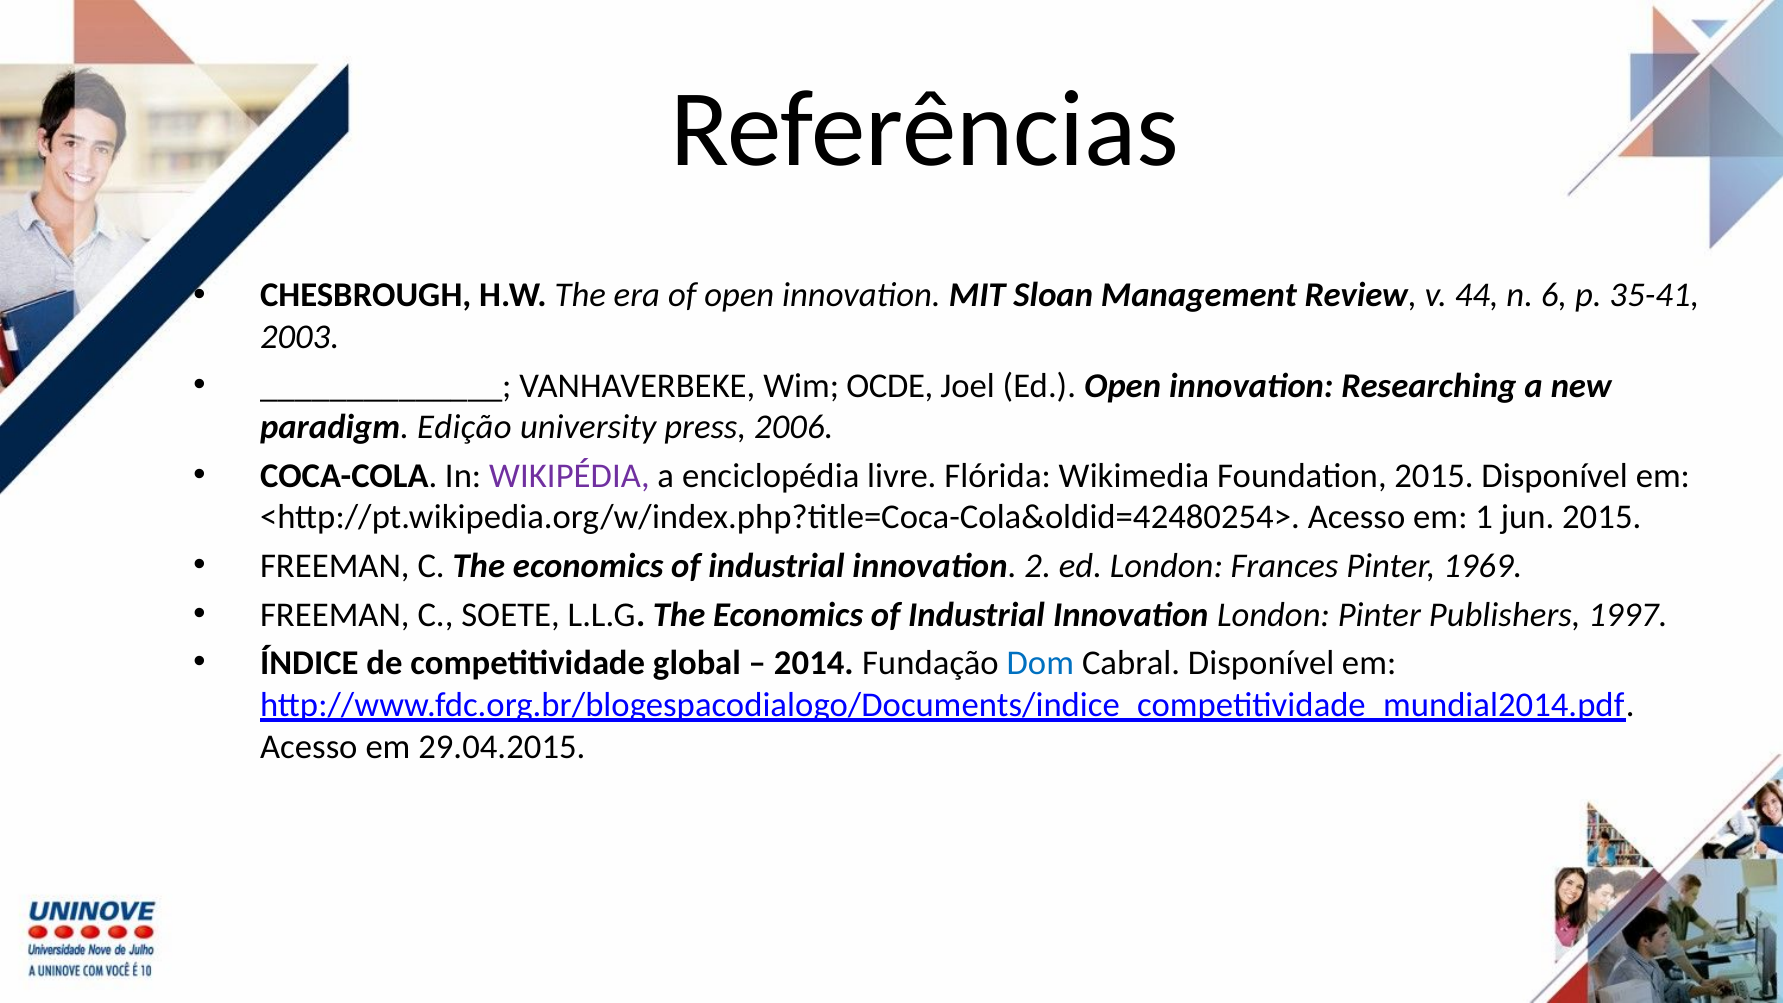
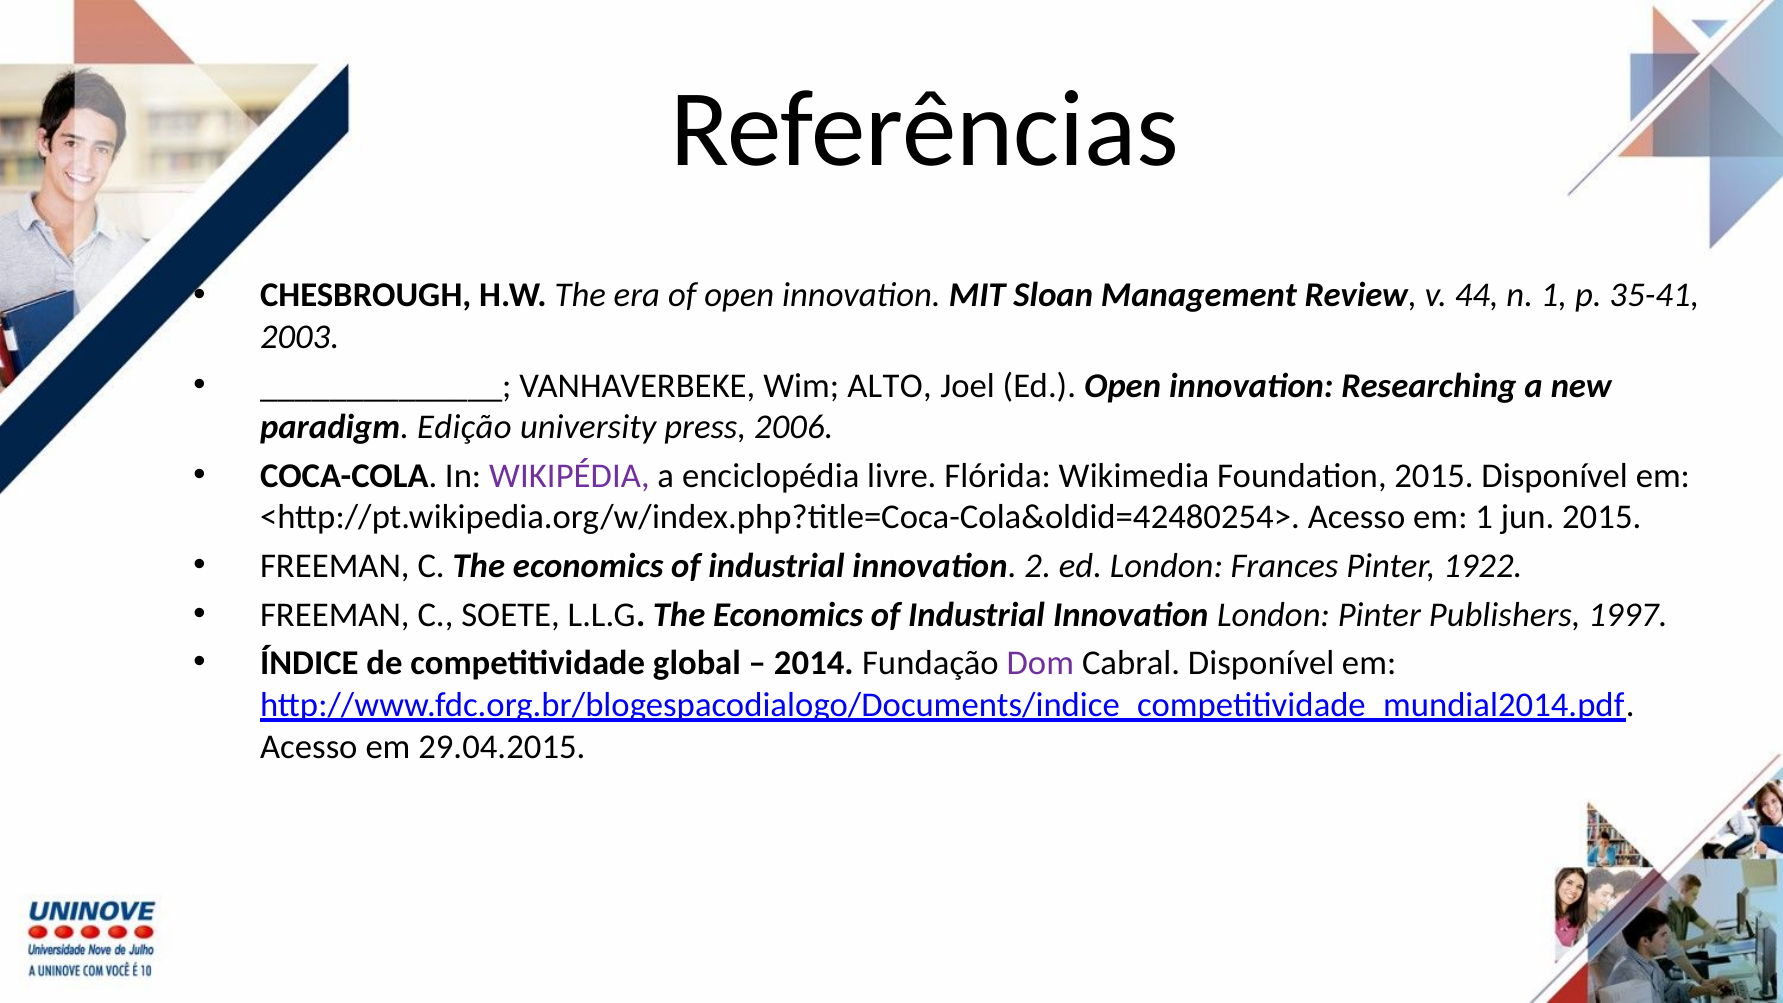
n 6: 6 -> 1
OCDE: OCDE -> ALTO
1969: 1969 -> 1922
Dom colour: blue -> purple
